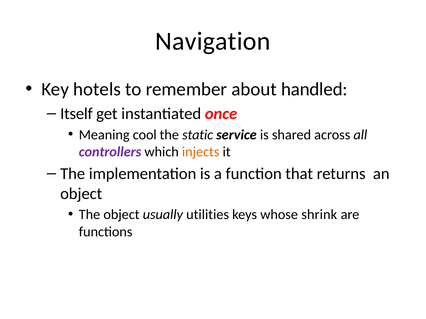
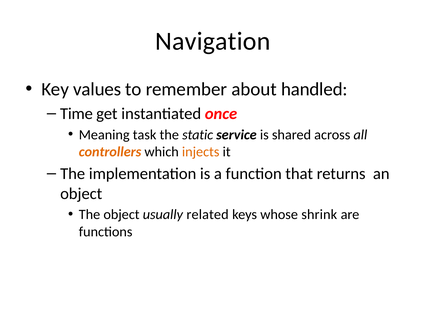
hotels: hotels -> values
Itself: Itself -> Time
cool: cool -> task
controllers colour: purple -> orange
utilities: utilities -> related
